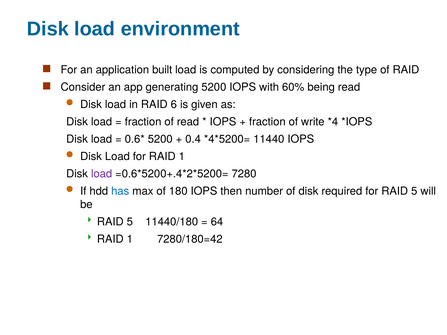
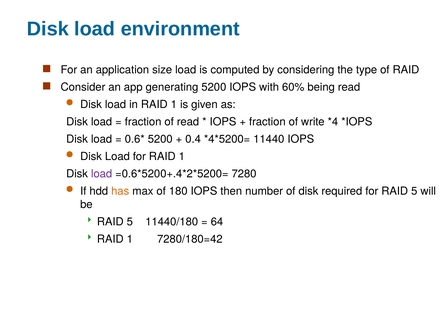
built: built -> size
in RAID 6: 6 -> 1
has colour: blue -> orange
